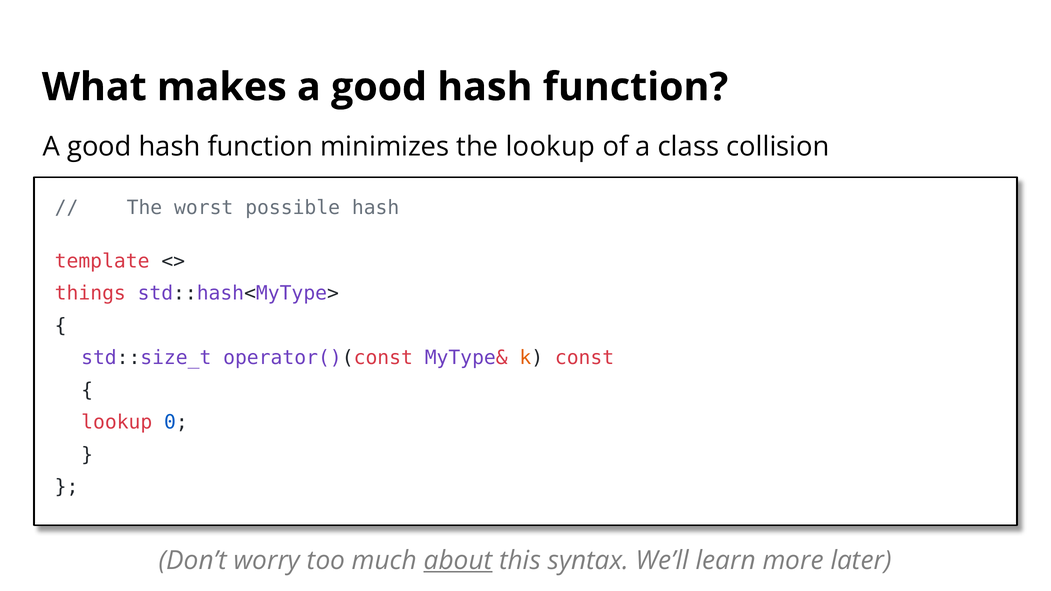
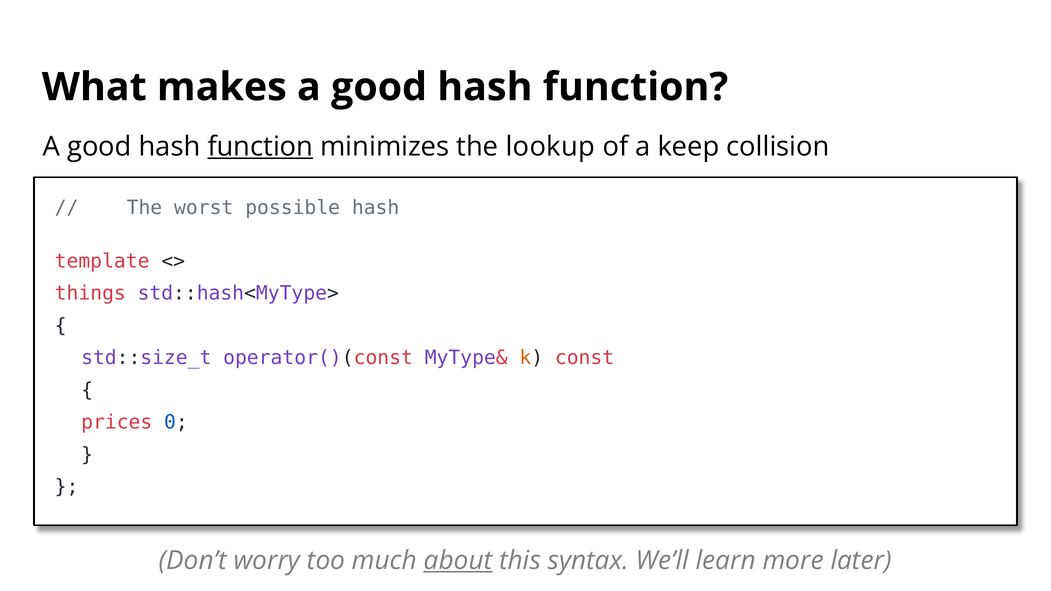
function at (260, 147) underline: none -> present
class: class -> keep
lookup at (117, 422): lookup -> prices
